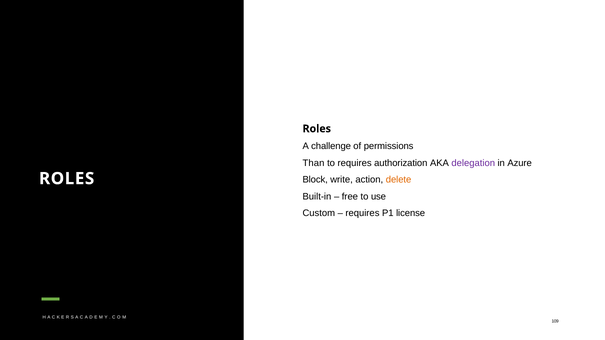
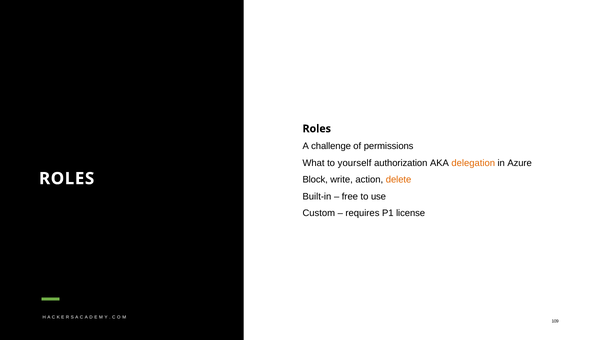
Than: Than -> What
to requires: requires -> yourself
delegation colour: purple -> orange
